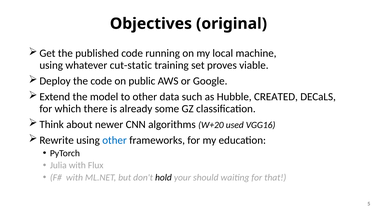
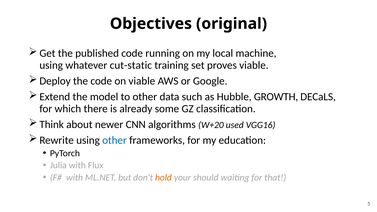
on public: public -> viable
CREATED: CREATED -> GROWTH
hold colour: black -> orange
